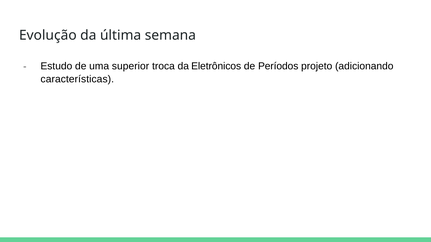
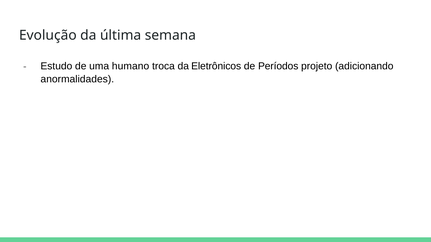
superior: superior -> humano
características: características -> anormalidades
